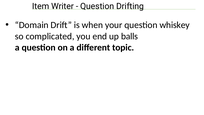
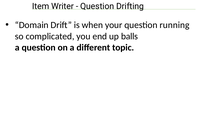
whiskey: whiskey -> running
